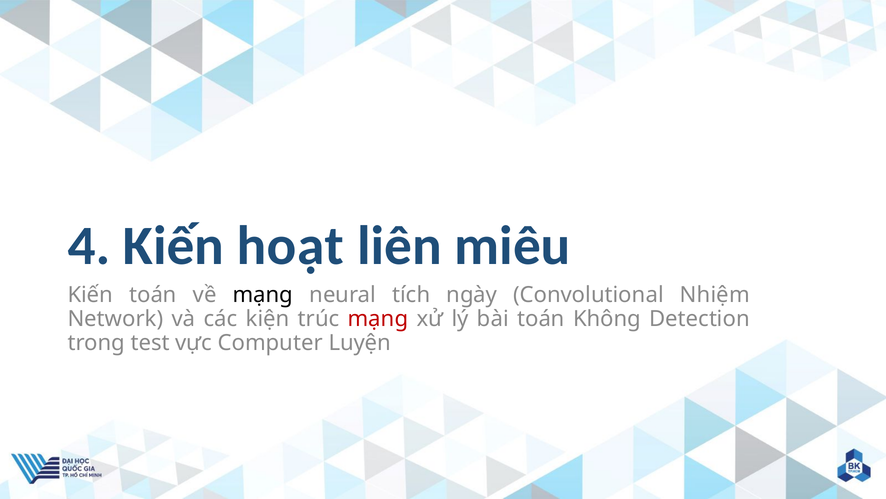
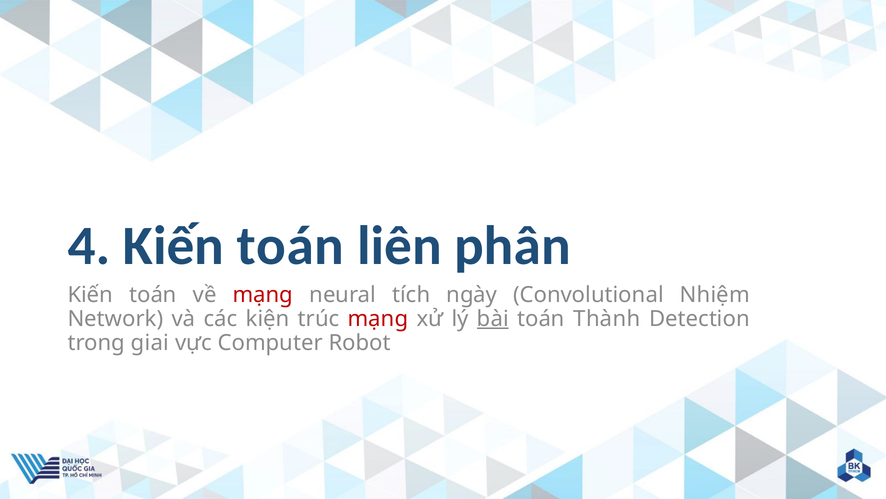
4 Kiến hoạt: hoạt -> toán
miêu: miêu -> phân
mạng at (263, 295) colour: black -> red
bài underline: none -> present
Không: Không -> Thành
test: test -> giai
Luyện: Luyện -> Robot
